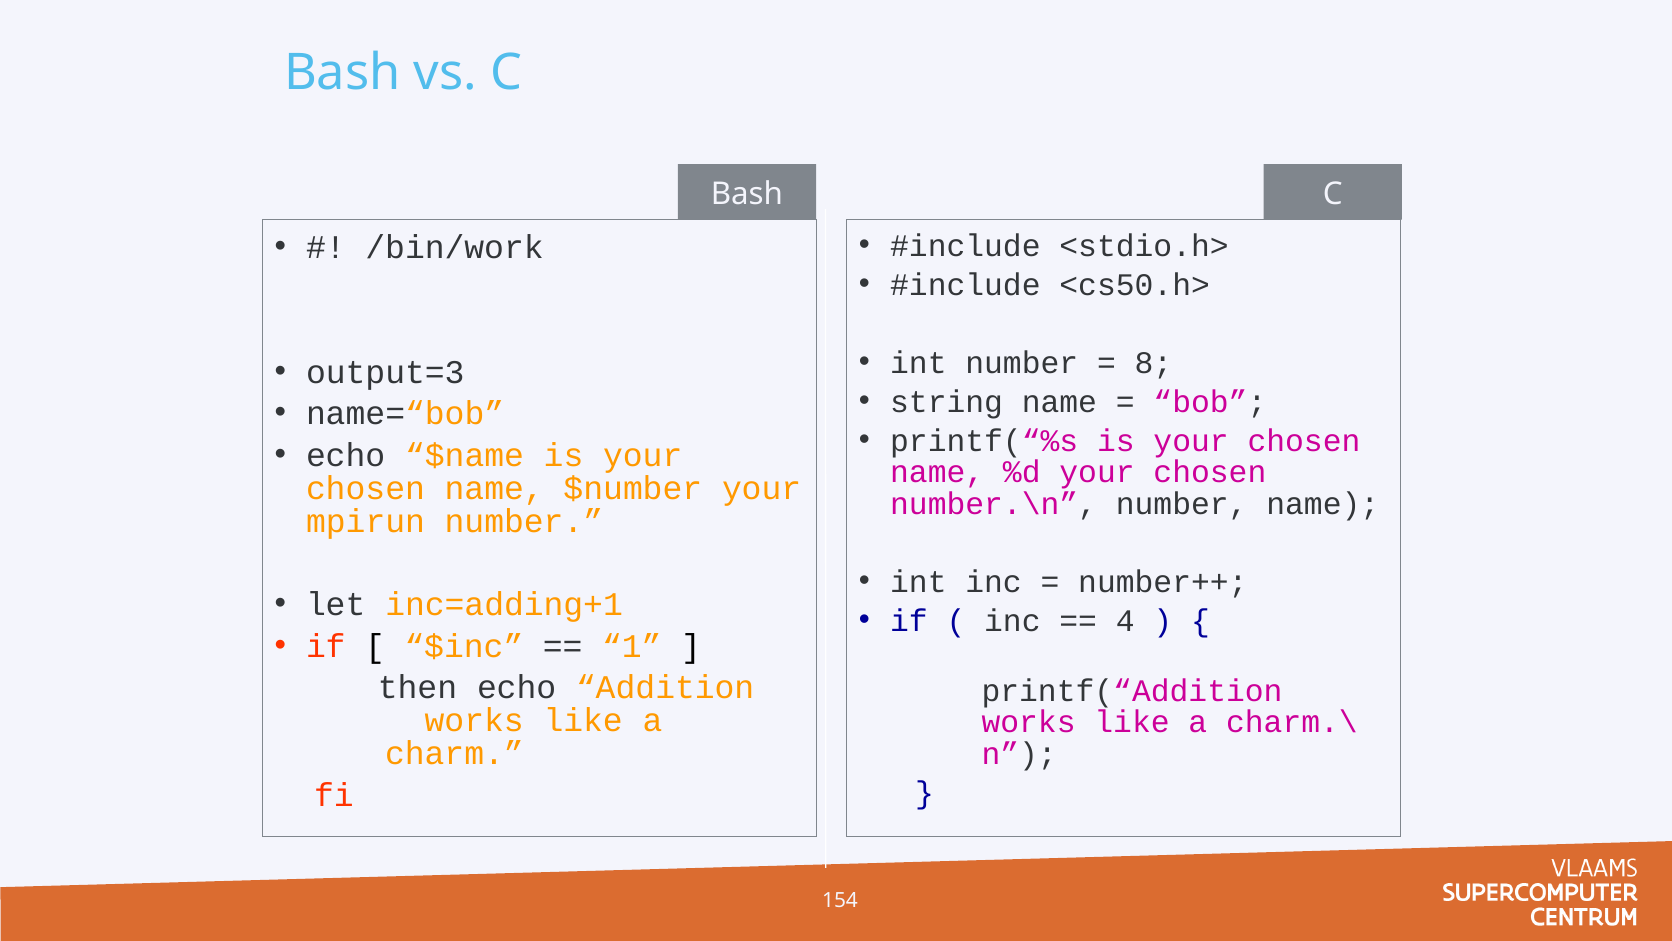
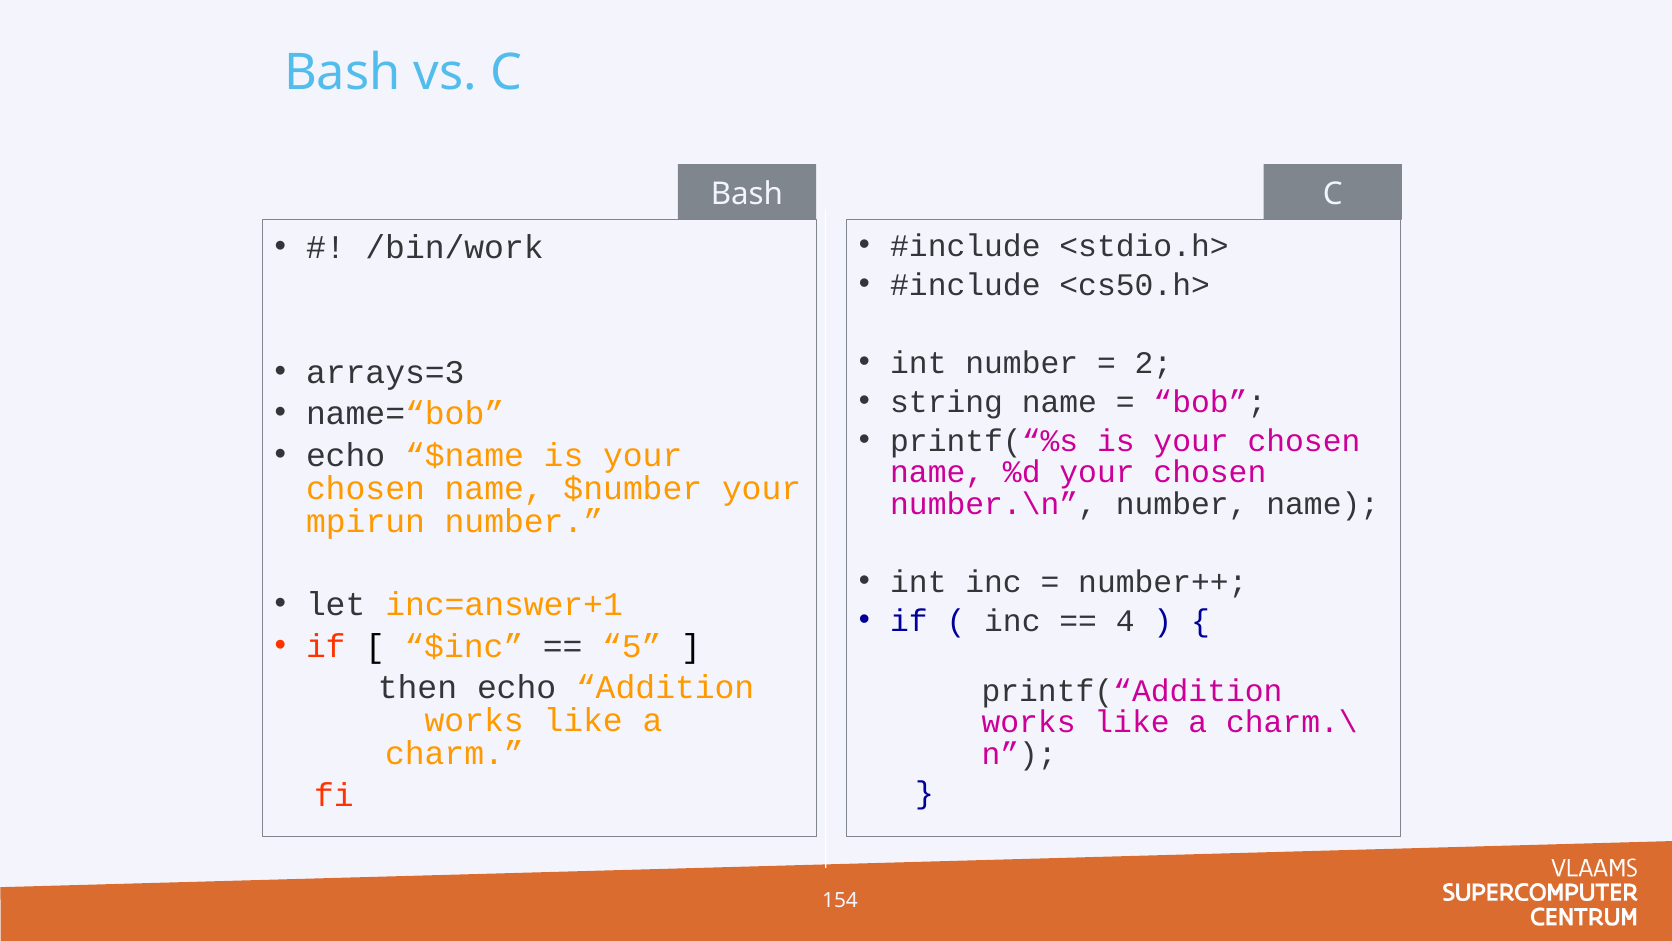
8: 8 -> 2
output=3: output=3 -> arrays=3
inc=adding+1: inc=adding+1 -> inc=answer+1
1: 1 -> 5
